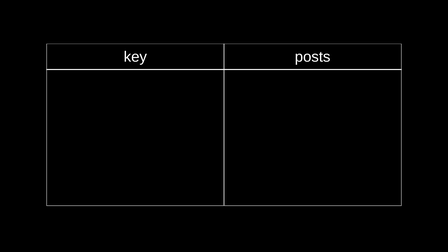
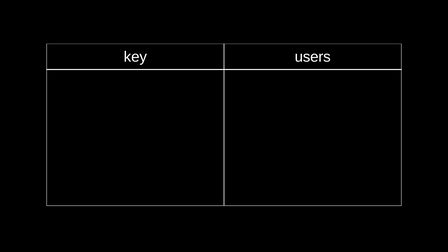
posts: posts -> users
